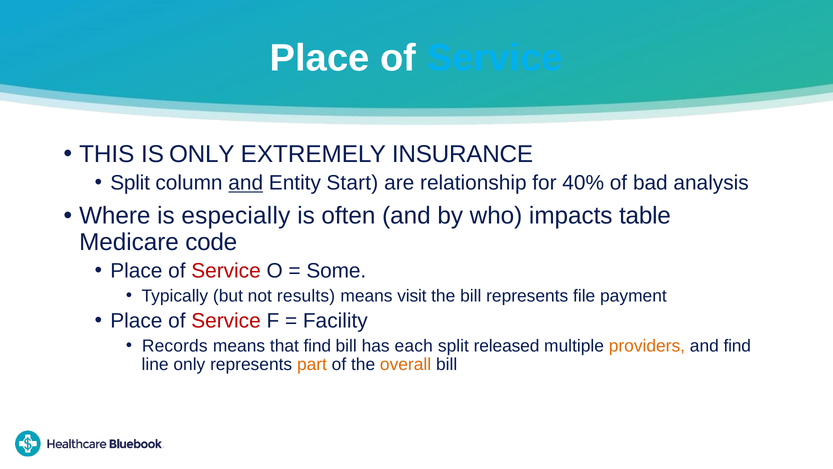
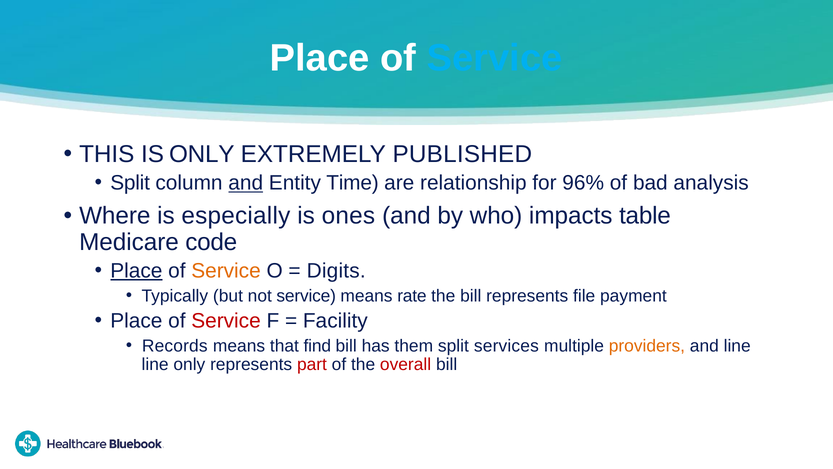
INSURANCE: INSURANCE -> PUBLISHED
Start: Start -> Time
40%: 40% -> 96%
often: often -> ones
Place at (136, 271) underline: none -> present
Service at (226, 271) colour: red -> orange
Some: Some -> Digits
not results: results -> service
visit: visit -> rate
each: each -> them
released: released -> services
and find: find -> line
part colour: orange -> red
overall colour: orange -> red
